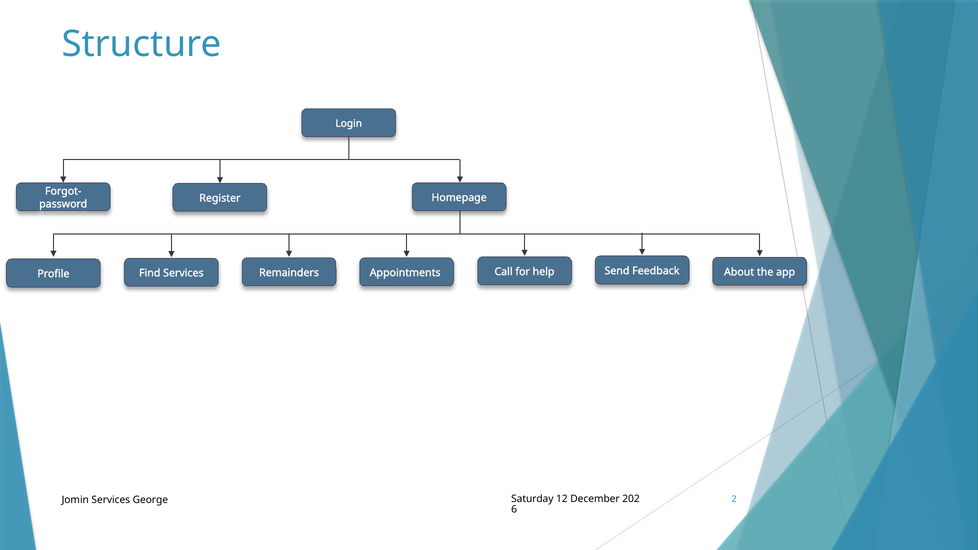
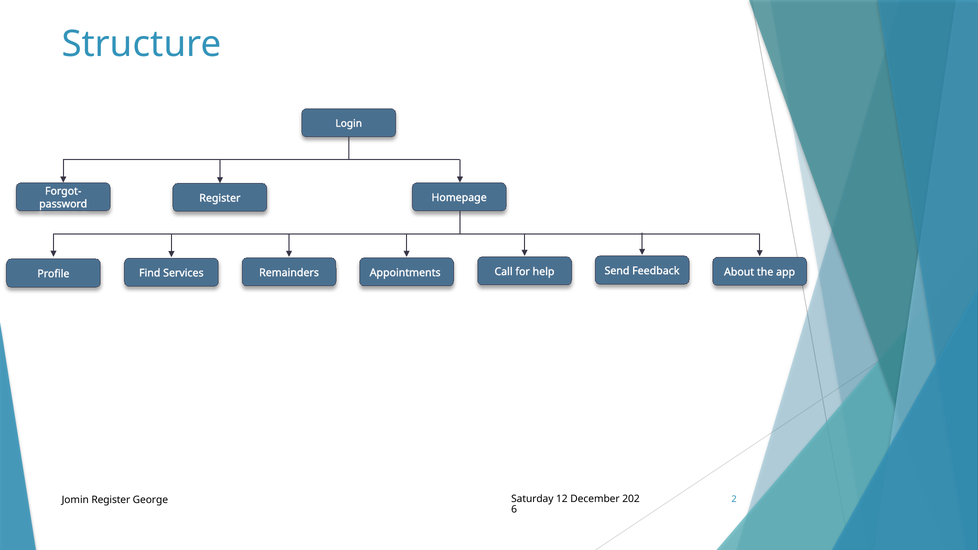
Jomin Services: Services -> Register
